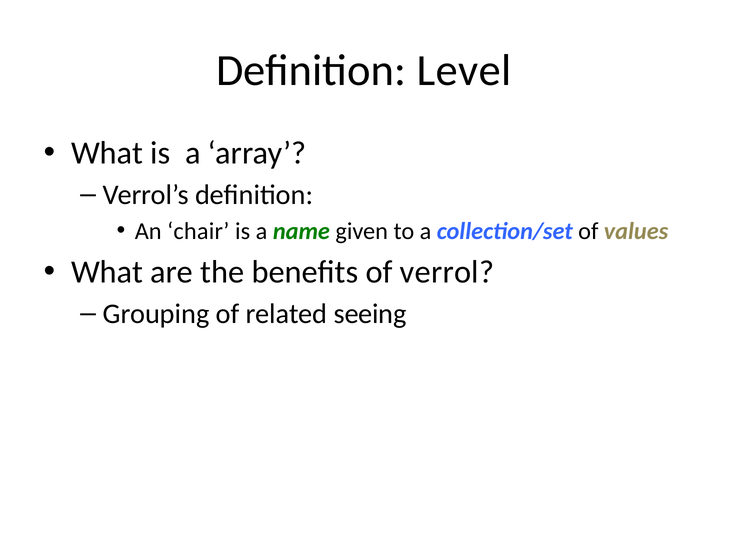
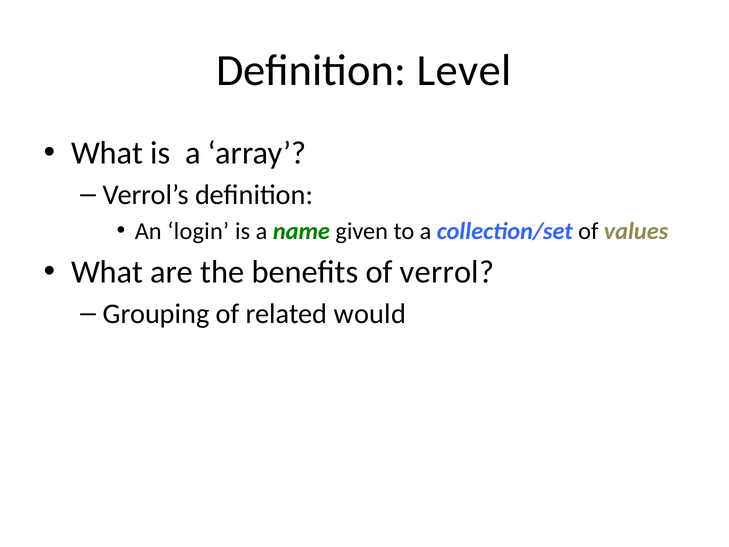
chair: chair -> login
seeing: seeing -> would
